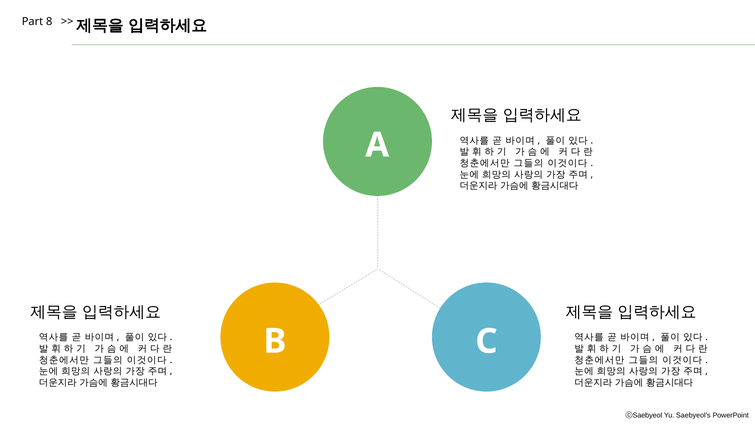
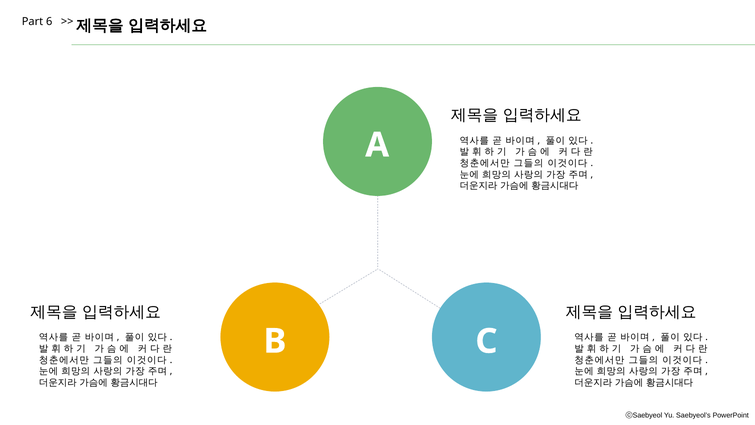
8: 8 -> 6
